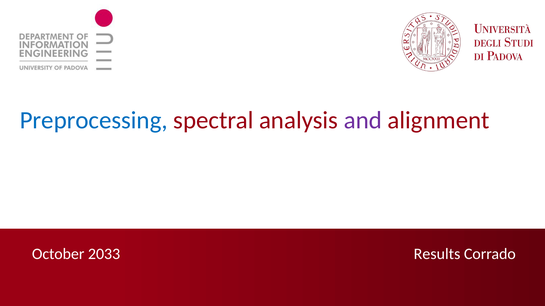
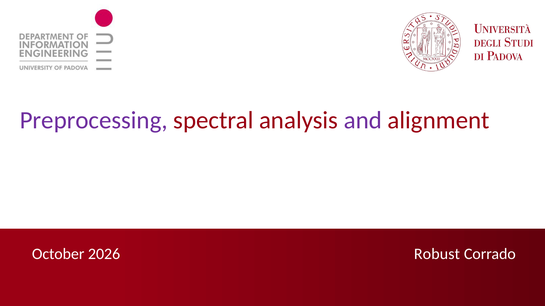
Preprocessing colour: blue -> purple
Results: Results -> Robust
2033: 2033 -> 2026
